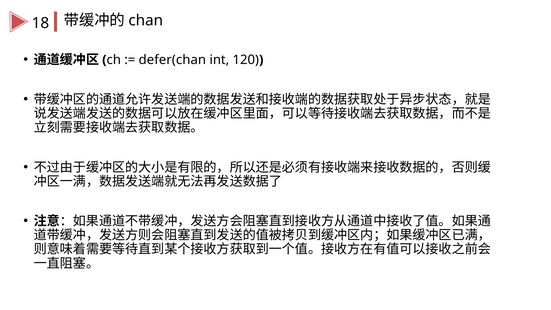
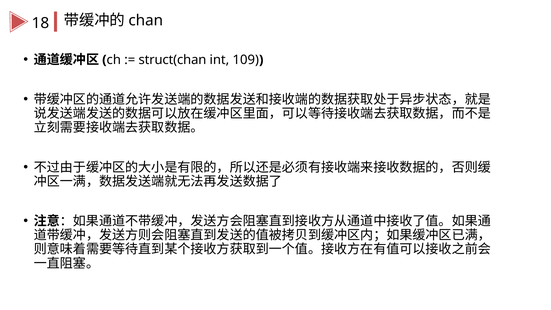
defer(chan: defer(chan -> struct(chan
120: 120 -> 109
